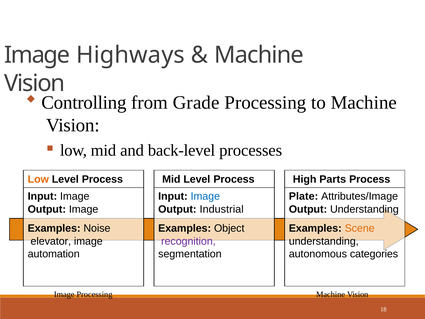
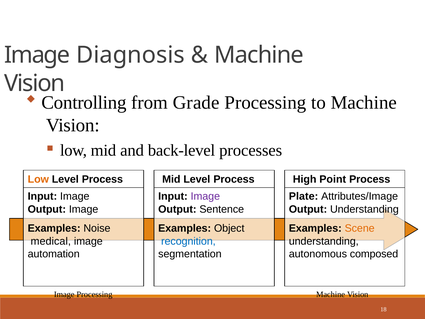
Highways: Highways -> Diagnosis
Parts: Parts -> Point
Image at (205, 196) colour: blue -> purple
Industrial: Industrial -> Sentence
elevator: elevator -> medical
recognition colour: purple -> blue
categories: categories -> composed
